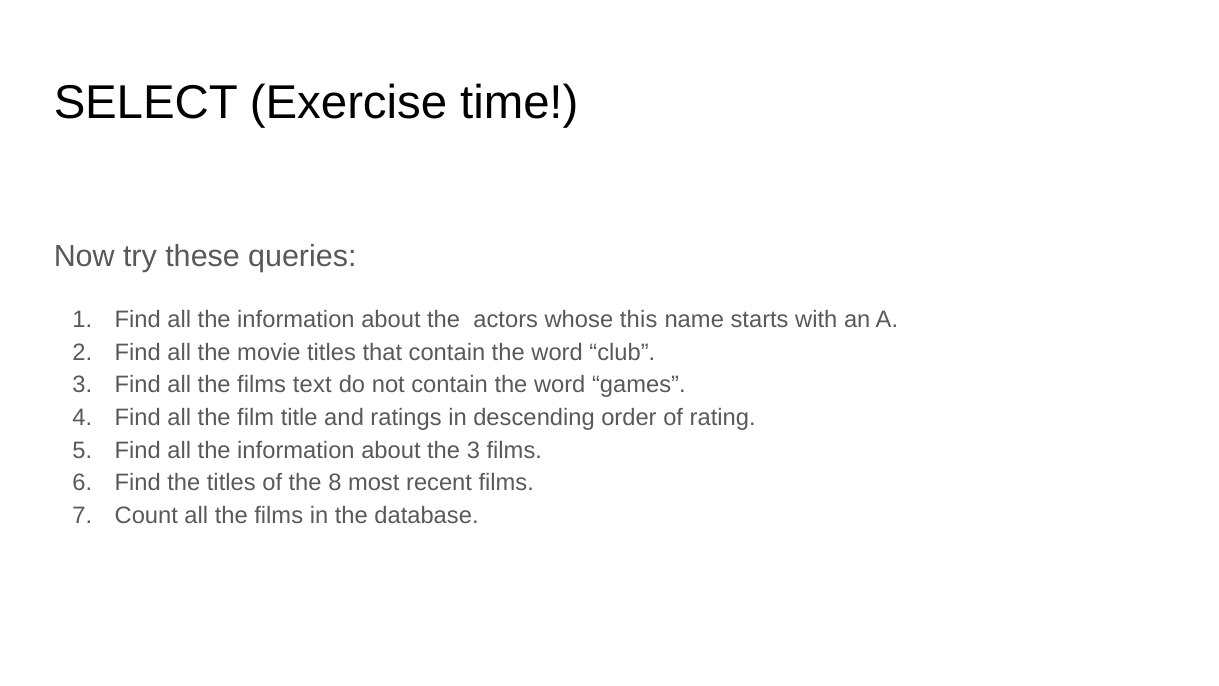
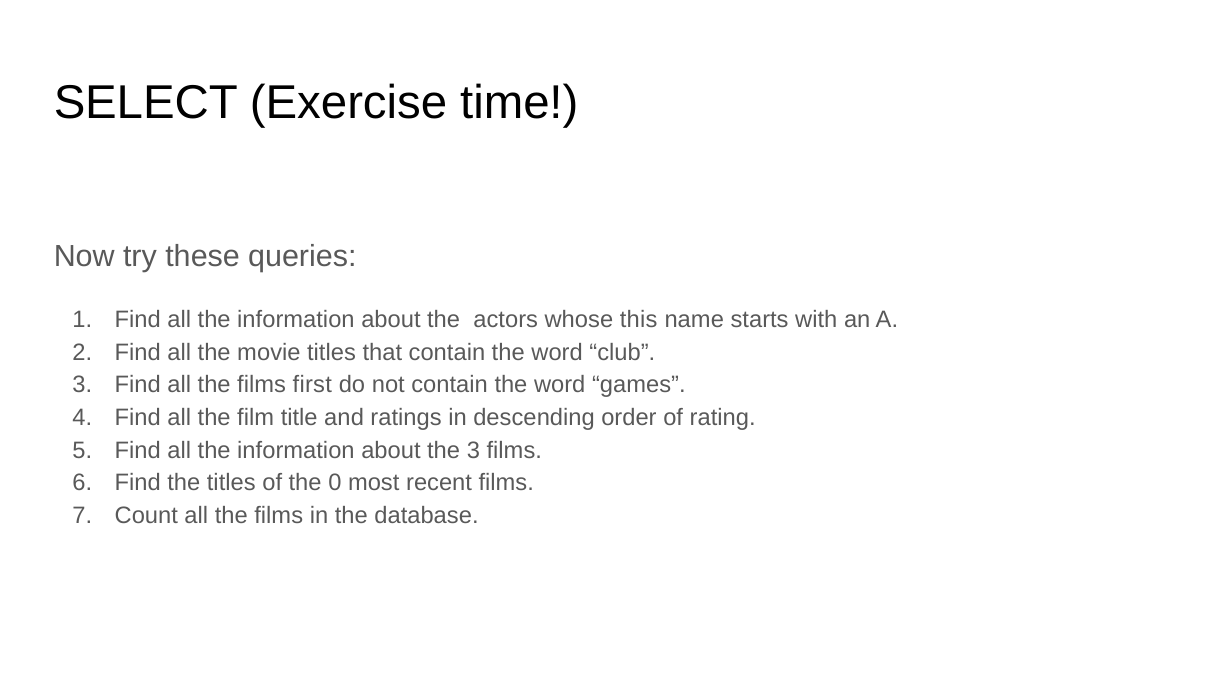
text: text -> first
8: 8 -> 0
